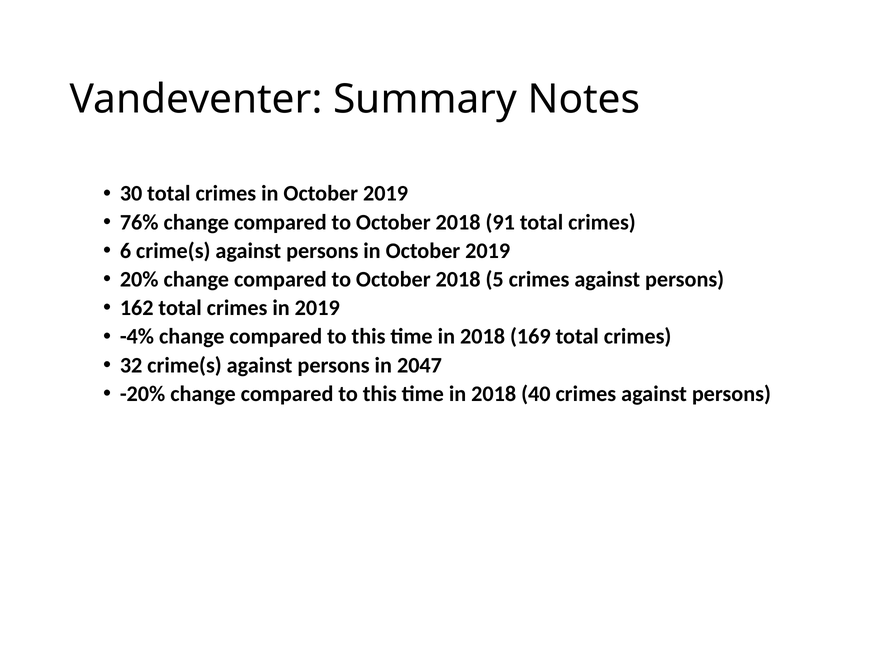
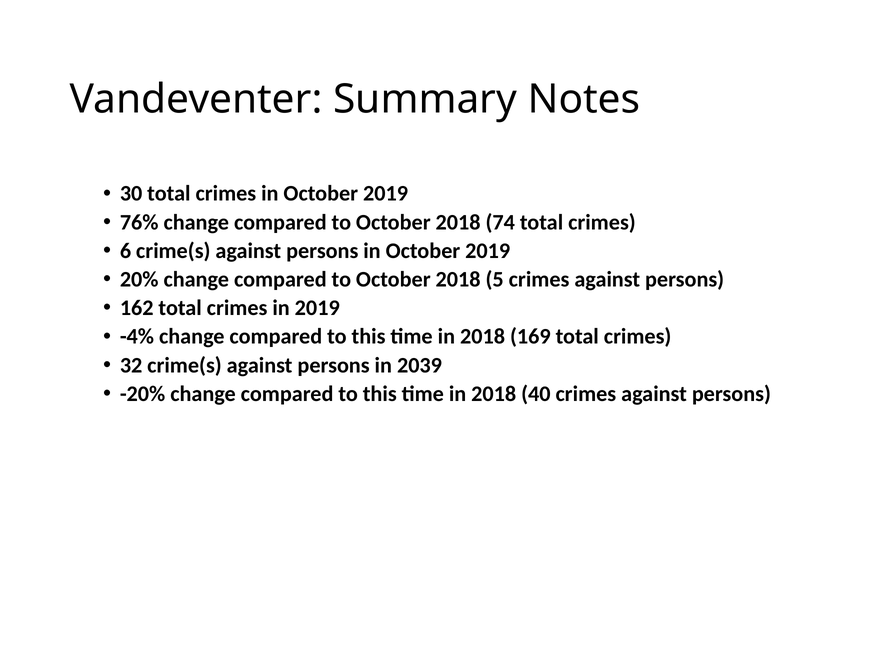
91: 91 -> 74
2047: 2047 -> 2039
